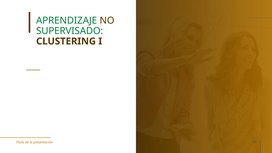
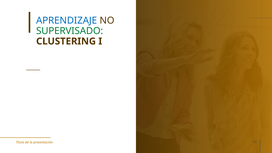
APRENDIZAJE colour: green -> blue
